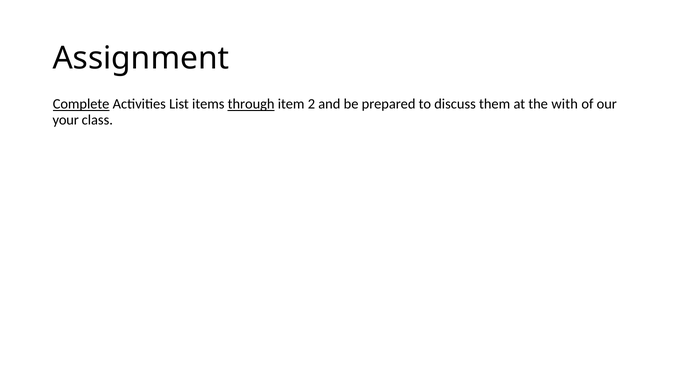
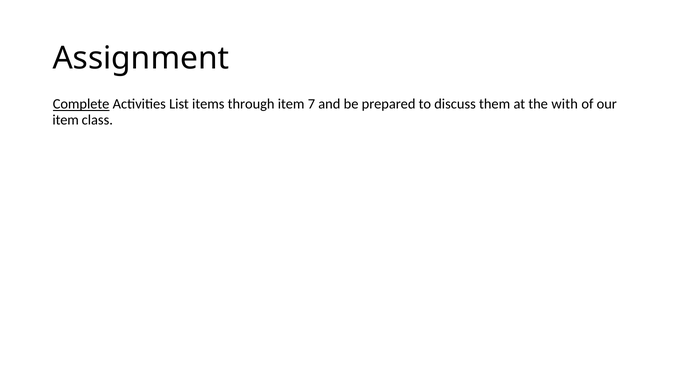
through underline: present -> none
2: 2 -> 7
your at (66, 120): your -> item
